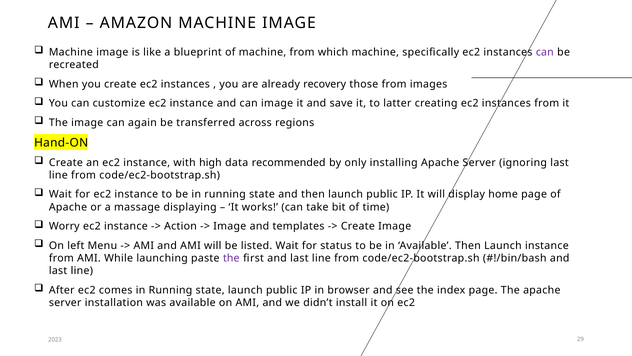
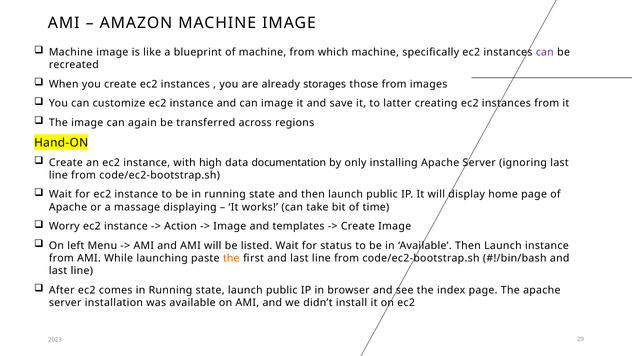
recovery: recovery -> storages
recommended: recommended -> documentation
the at (231, 258) colour: purple -> orange
